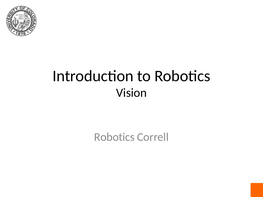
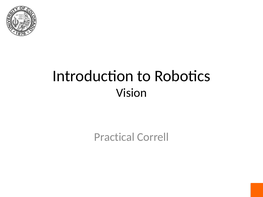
Robotics at (114, 137): Robotics -> Practical
